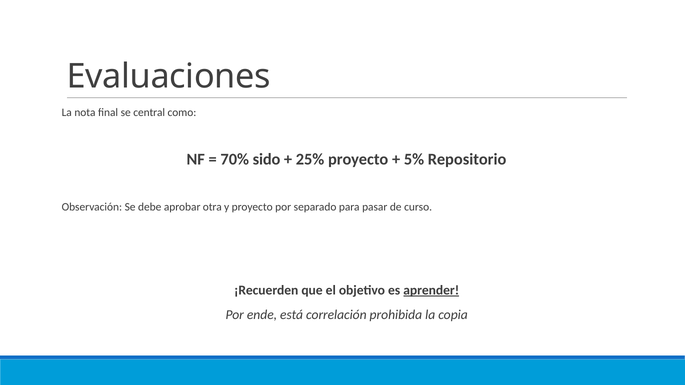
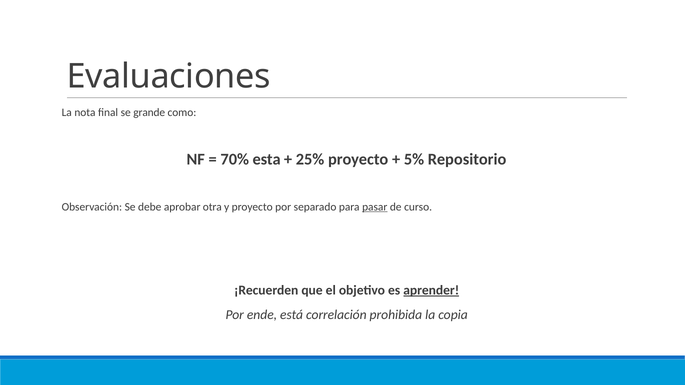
central: central -> grande
sido: sido -> esta
pasar underline: none -> present
